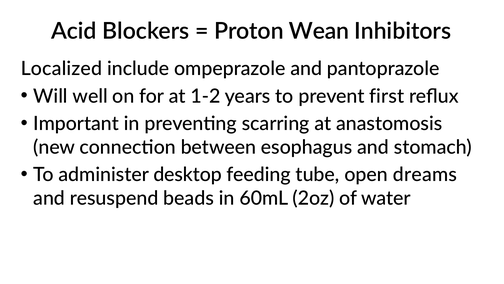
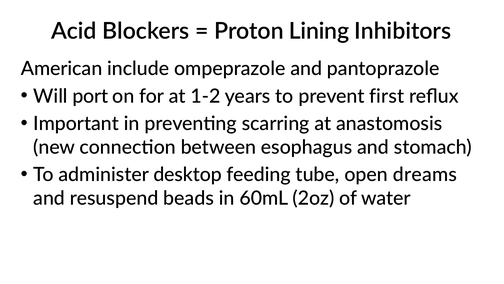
Wean: Wean -> Lining
Localized: Localized -> American
well: well -> port
